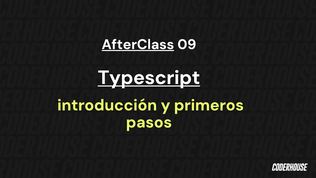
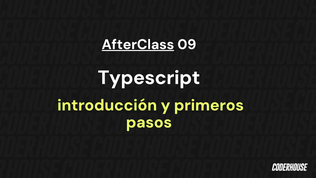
Typescript underline: present -> none
